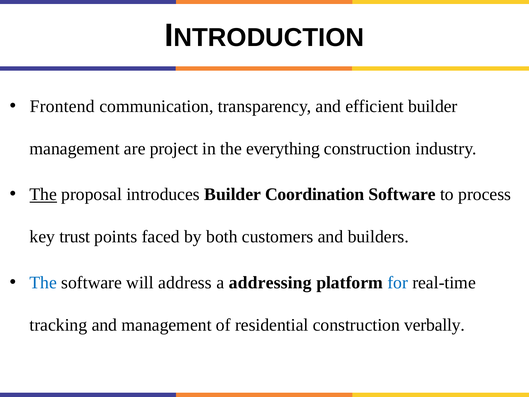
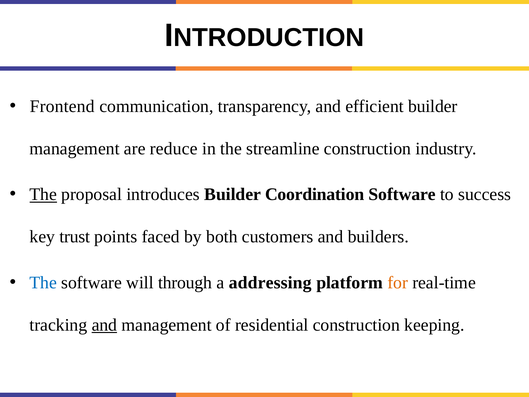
project: project -> reduce
everything: everything -> streamline
process: process -> success
address: address -> through
for colour: blue -> orange
and at (104, 325) underline: none -> present
verbally: verbally -> keeping
